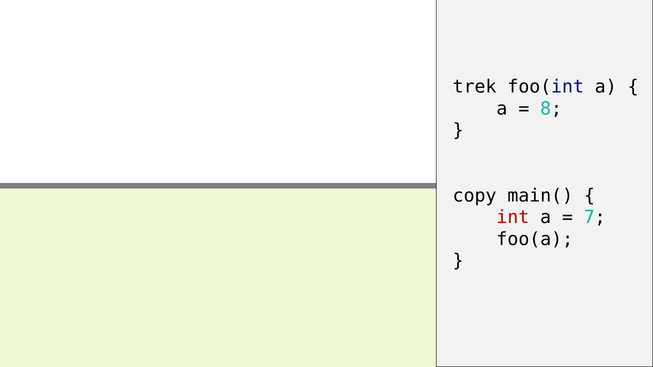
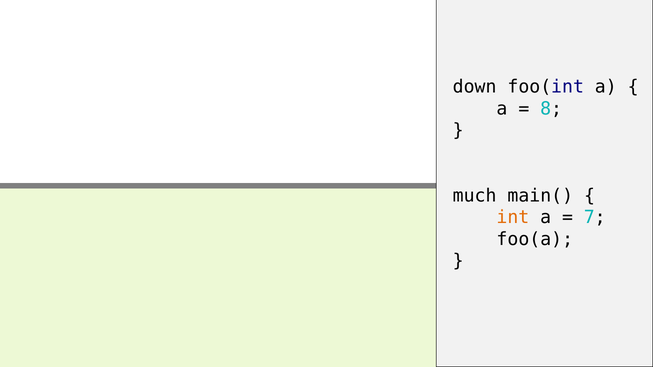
trek: trek -> down
copy: copy -> much
int colour: red -> orange
